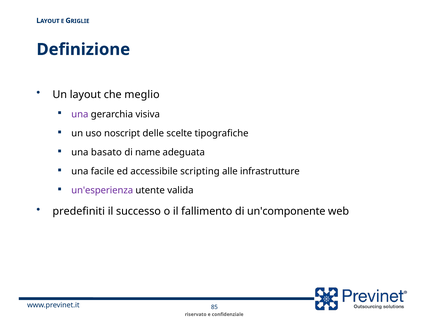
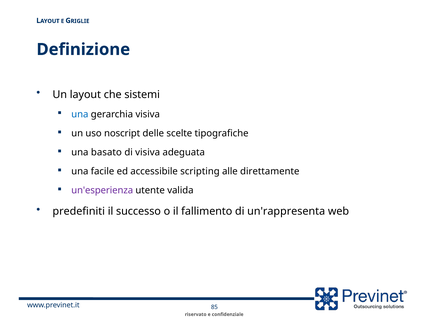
meglio: meglio -> sistemi
una at (80, 114) colour: purple -> blue
di name: name -> visiva
infrastrutture: infrastrutture -> direttamente
un'componente: un'componente -> un'rappresenta
